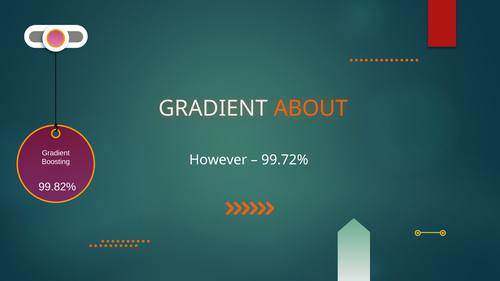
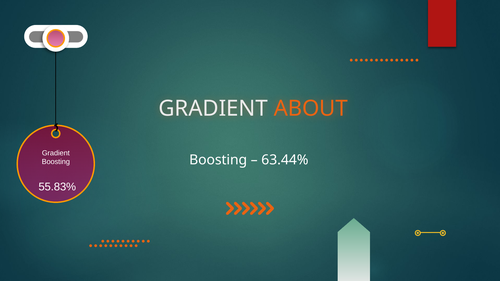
However at (218, 160): However -> Boosting
99.72%: 99.72% -> 63.44%
99.82%: 99.82% -> 55.83%
